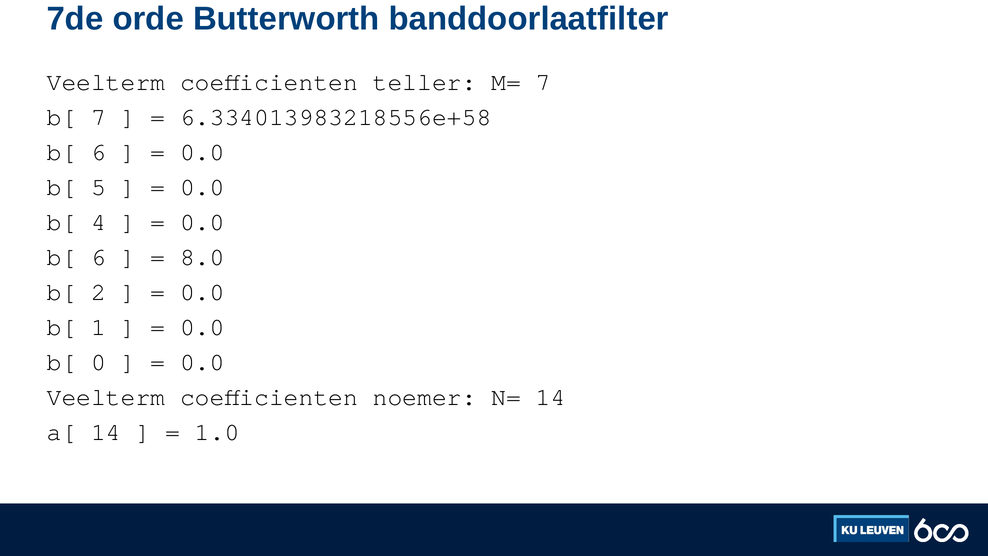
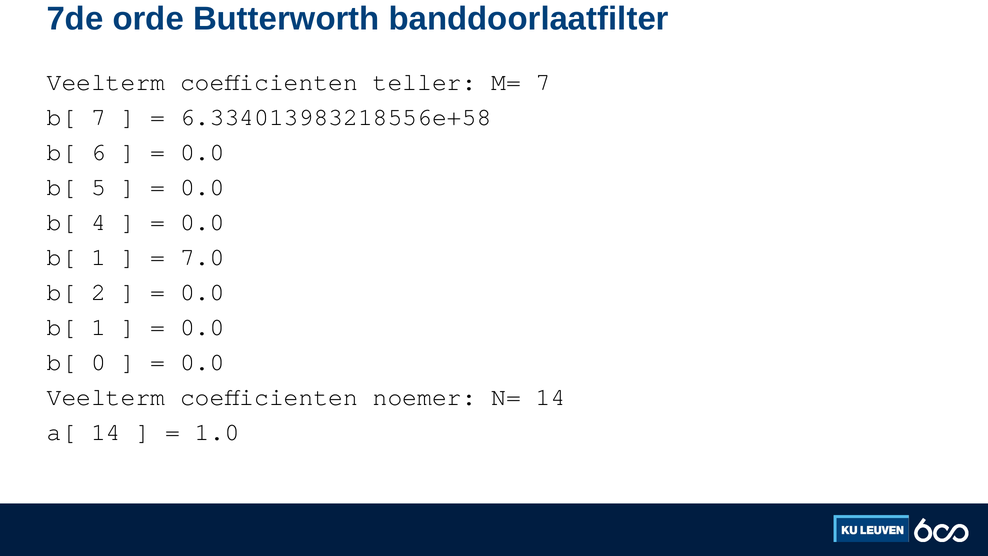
6 at (99, 257): 6 -> 1
8.0: 8.0 -> 7.0
